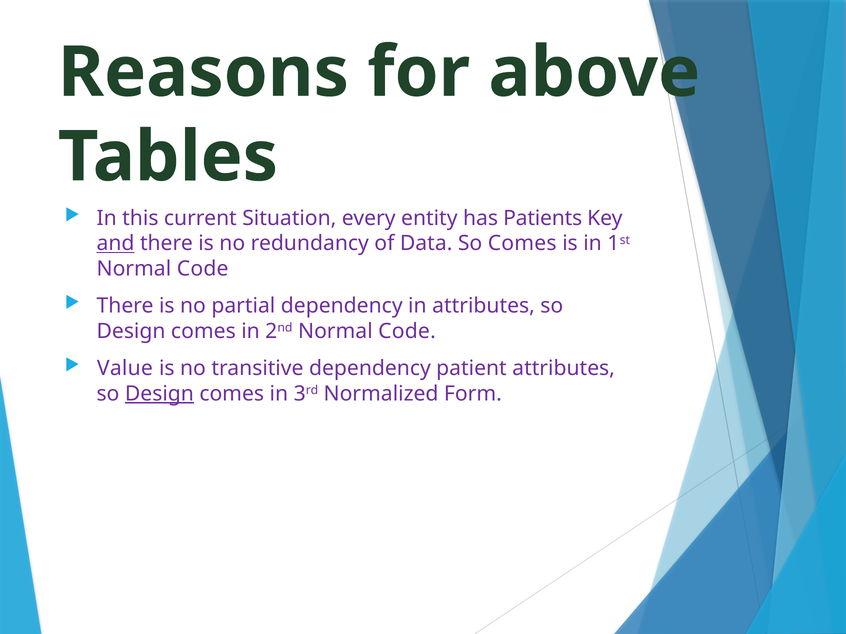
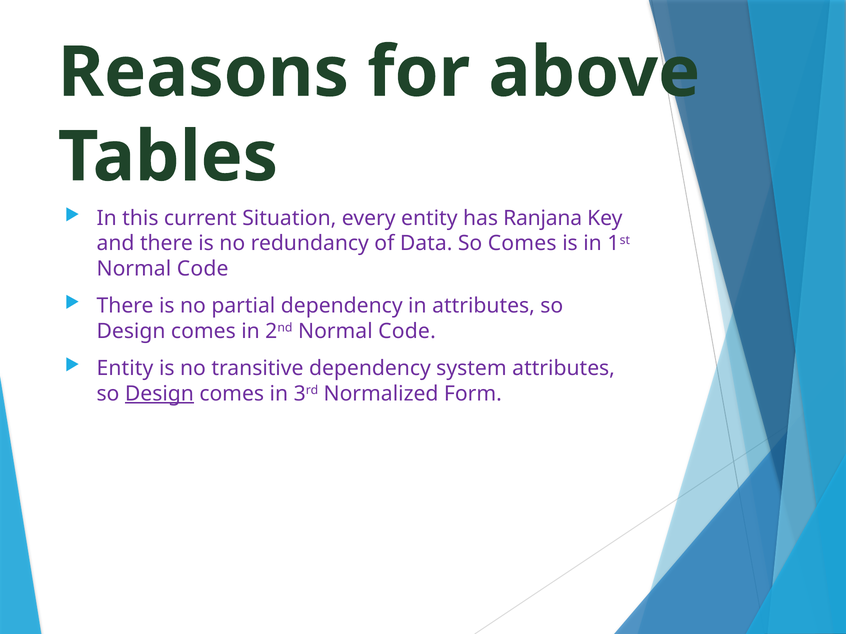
Patients: Patients -> Ranjana
and underline: present -> none
Value at (125, 369): Value -> Entity
patient: patient -> system
